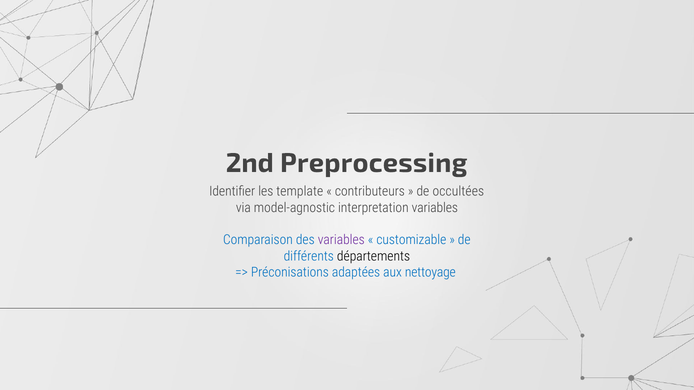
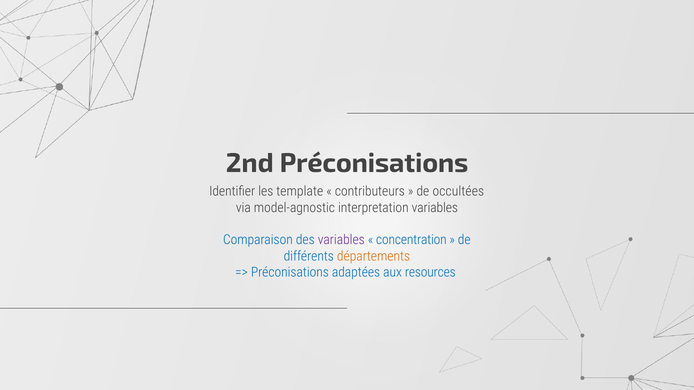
2nd Preprocessing: Preprocessing -> Préconisations
customizable: customizable -> concentration
départements colour: black -> orange
nettoyage: nettoyage -> resources
